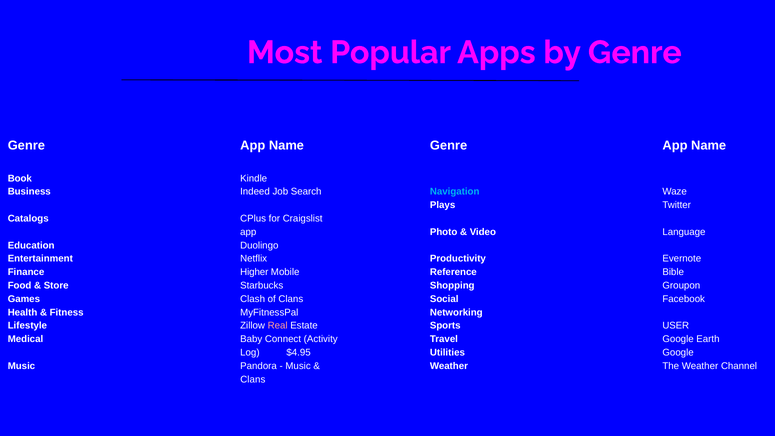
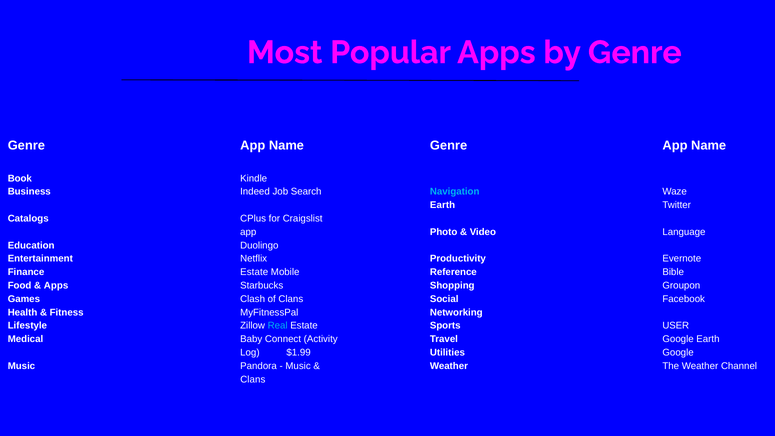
Plays at (443, 205): Plays -> Earth
Finance Higher: Higher -> Estate
Store at (56, 286): Store -> Apps
Real colour: pink -> light blue
$4.95: $4.95 -> $1.99
